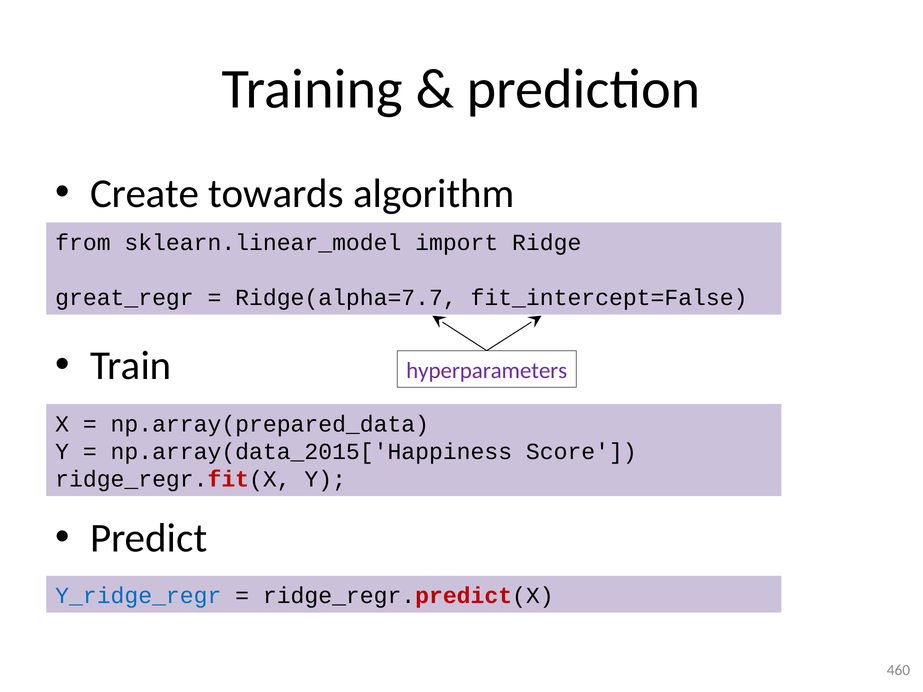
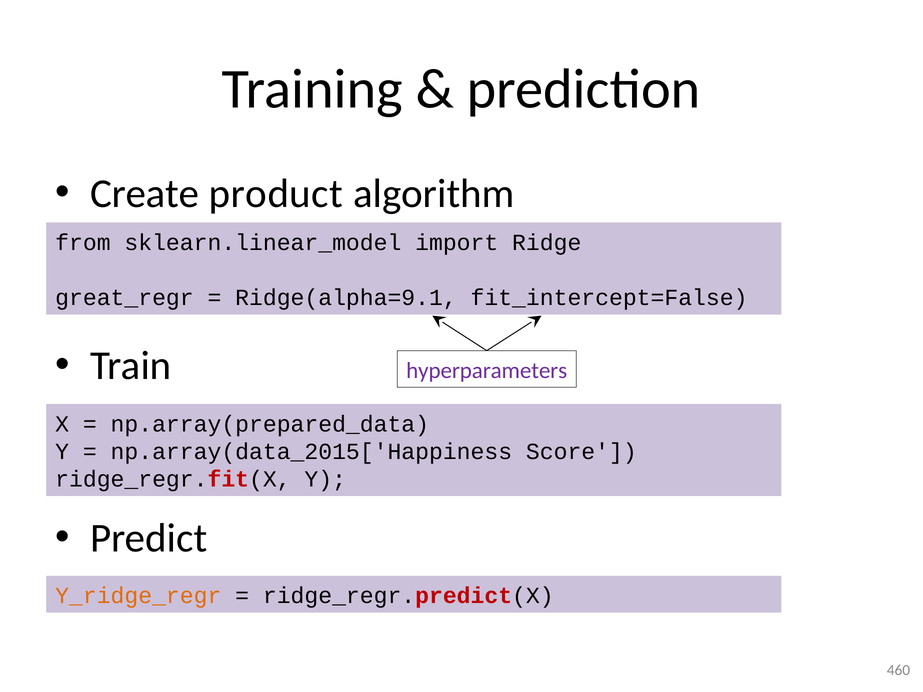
towards: towards -> product
Ridge(alpha=7.7: Ridge(alpha=7.7 -> Ridge(alpha=9.1
Y_ridge_regr colour: blue -> orange
